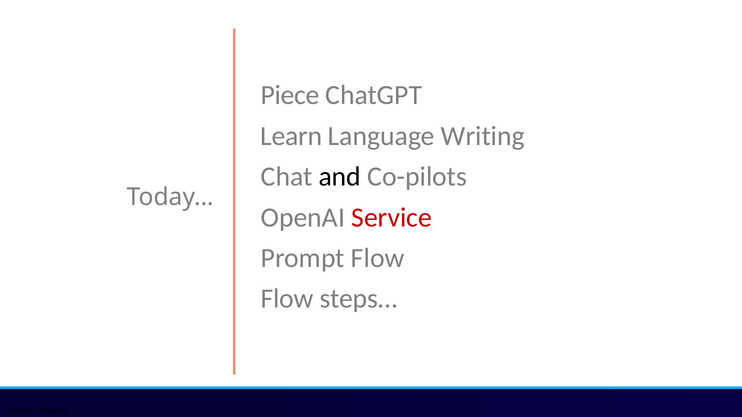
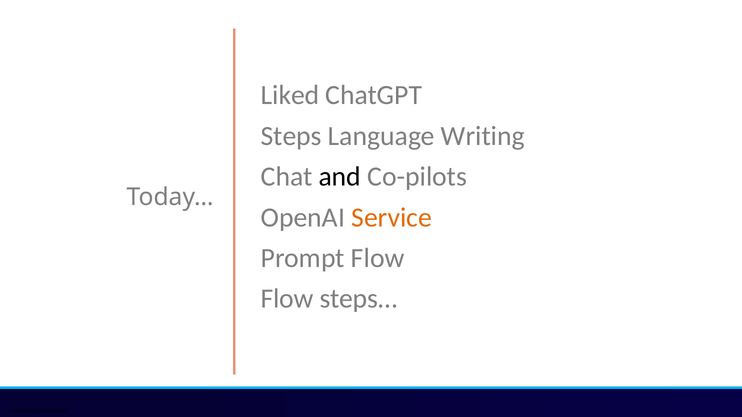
Piece: Piece -> Liked
Learn: Learn -> Steps
Service colour: red -> orange
